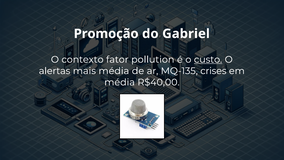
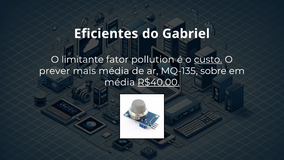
Promoção: Promoção -> Eficientes
contexto: contexto -> limitante
alertas: alertas -> prever
crises: crises -> sobre
R$40,00 underline: none -> present
